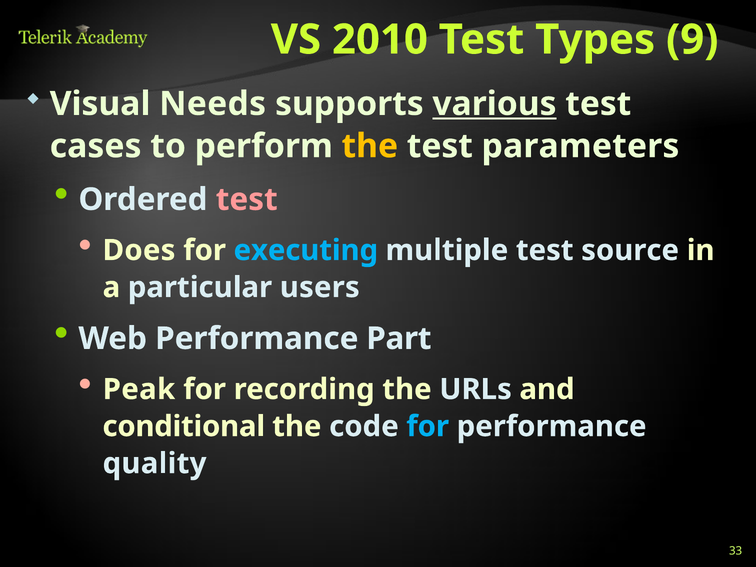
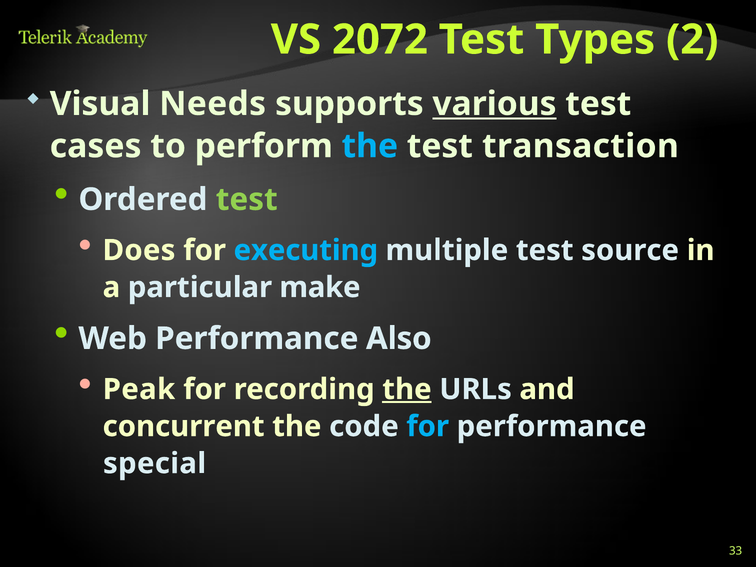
2010: 2010 -> 2072
9: 9 -> 2
the at (370, 146) colour: yellow -> light blue
parameters: parameters -> transaction
test at (247, 200) colour: pink -> light green
users: users -> make
Part: Part -> Also
the at (407, 389) underline: none -> present
conditional: conditional -> concurrent
quality: quality -> special
